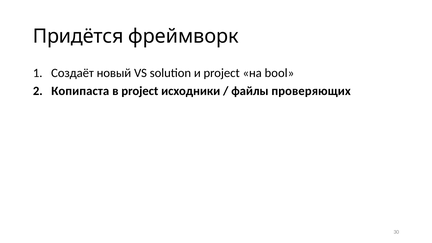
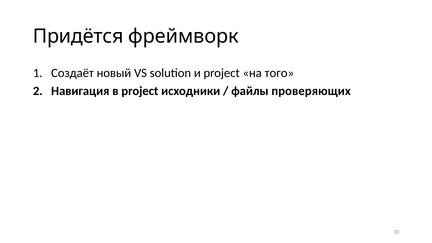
bool: bool -> того
Копипаста: Копипаста -> Навигация
